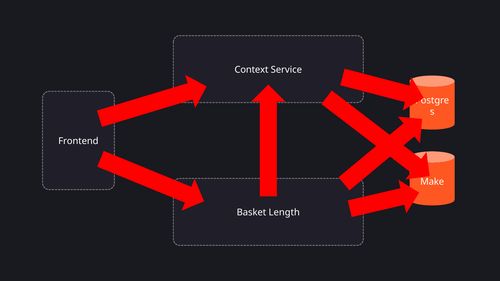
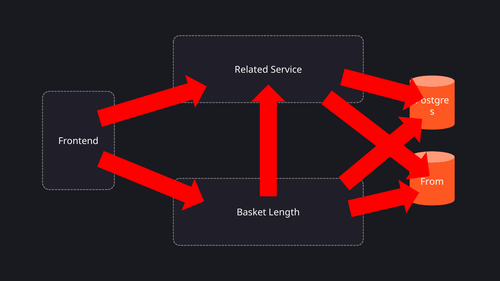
Context: Context -> Related
Make: Make -> From
